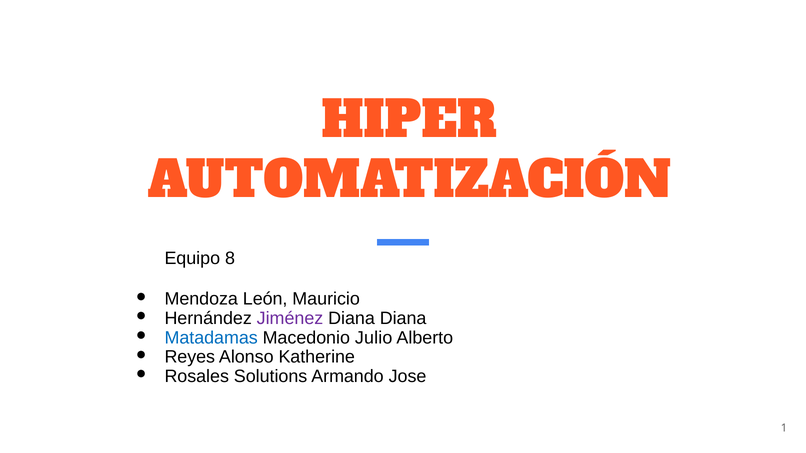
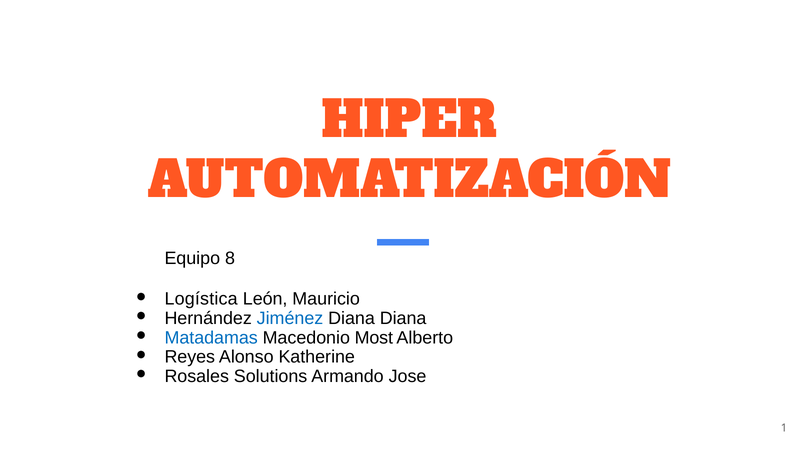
Mendoza: Mendoza -> Logística
Jiménez colour: purple -> blue
Julio: Julio -> Most
